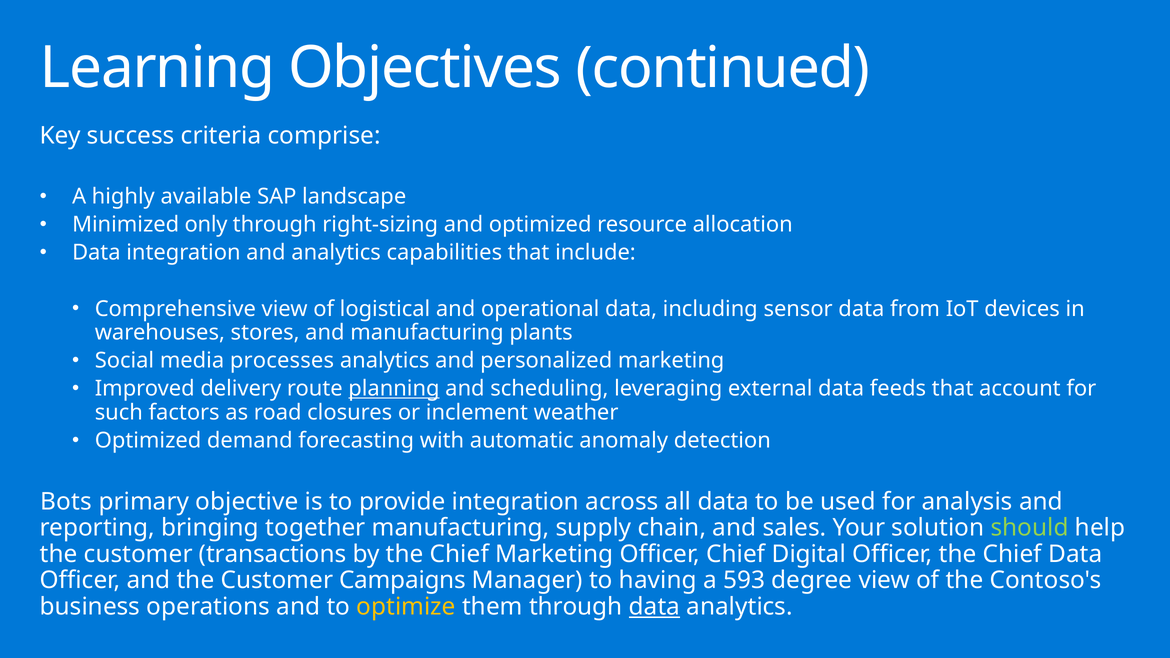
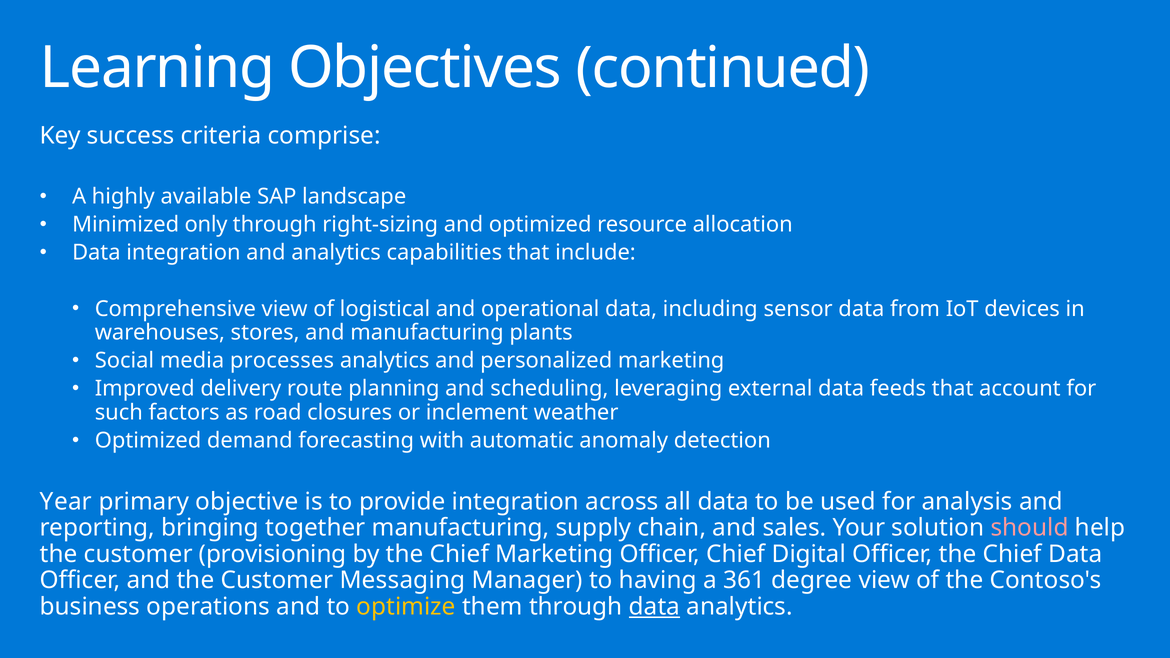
planning underline: present -> none
Bots: Bots -> Year
should colour: light green -> pink
transactions: transactions -> provisioning
Campaigns: Campaigns -> Messaging
593: 593 -> 361
